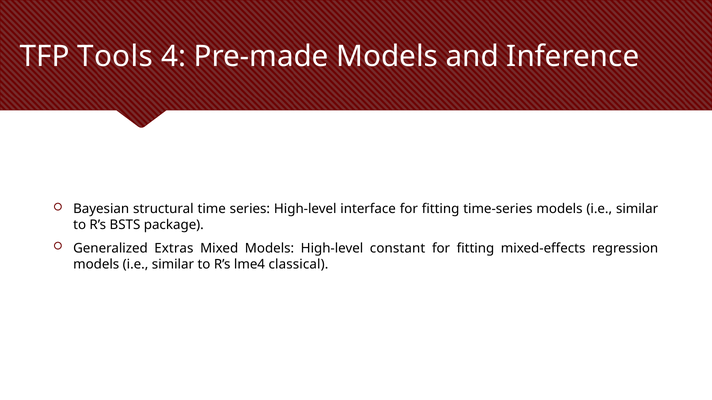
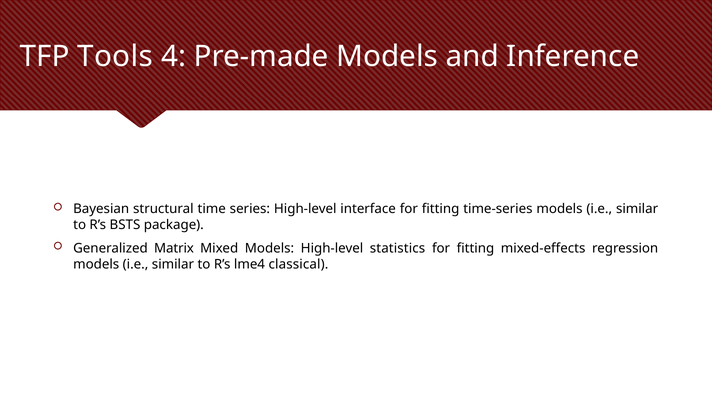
Extras: Extras -> Matrix
constant: constant -> statistics
